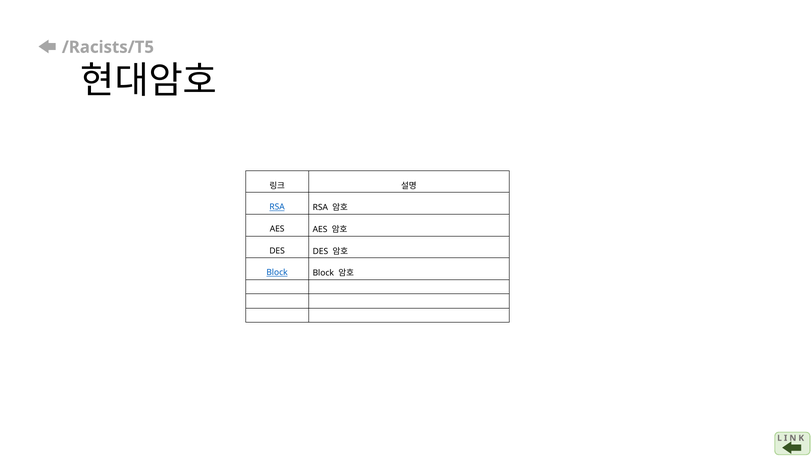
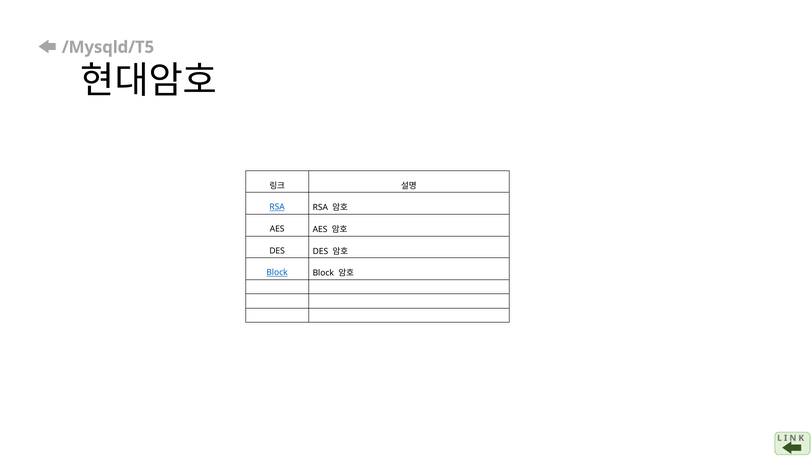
/Racists/T5: /Racists/T5 -> /Mysqld/T5
